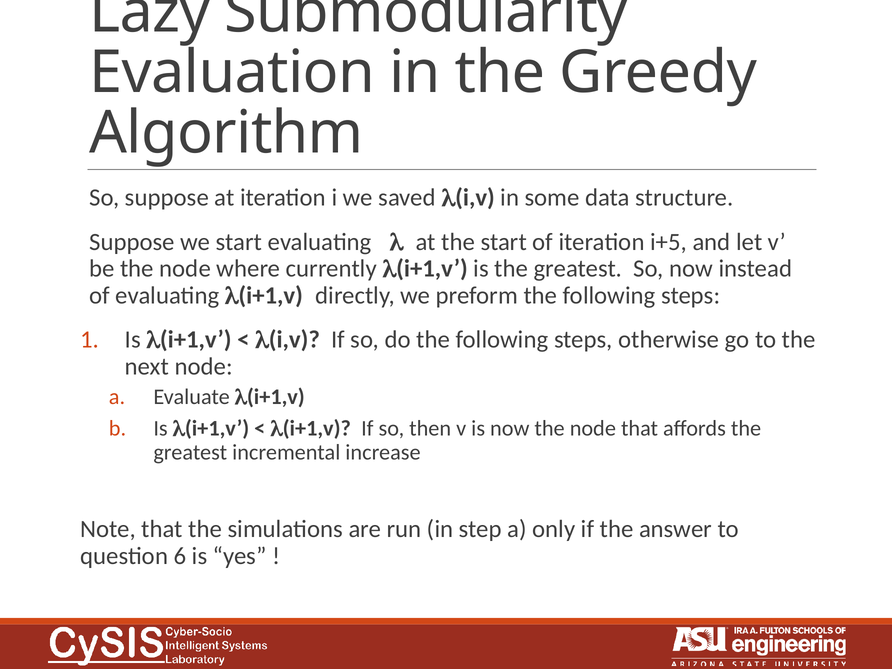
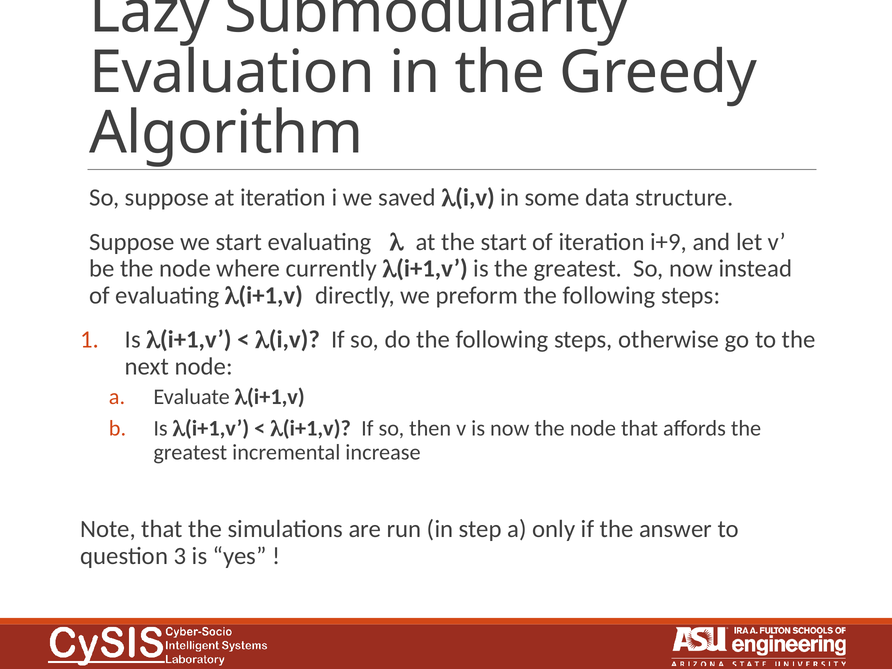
i+5: i+5 -> i+9
6: 6 -> 3
